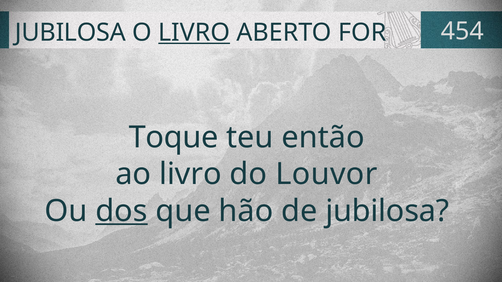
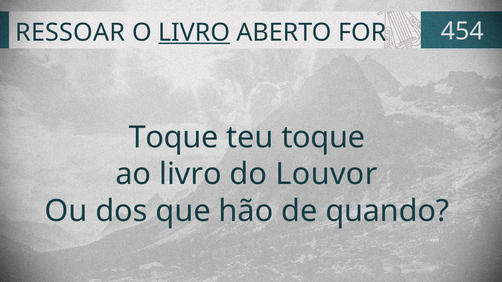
JUBILOSA at (70, 33): JUBILOSA -> RESSOAR
teu então: então -> toque
dos underline: present -> none
de jubilosa: jubilosa -> quando
